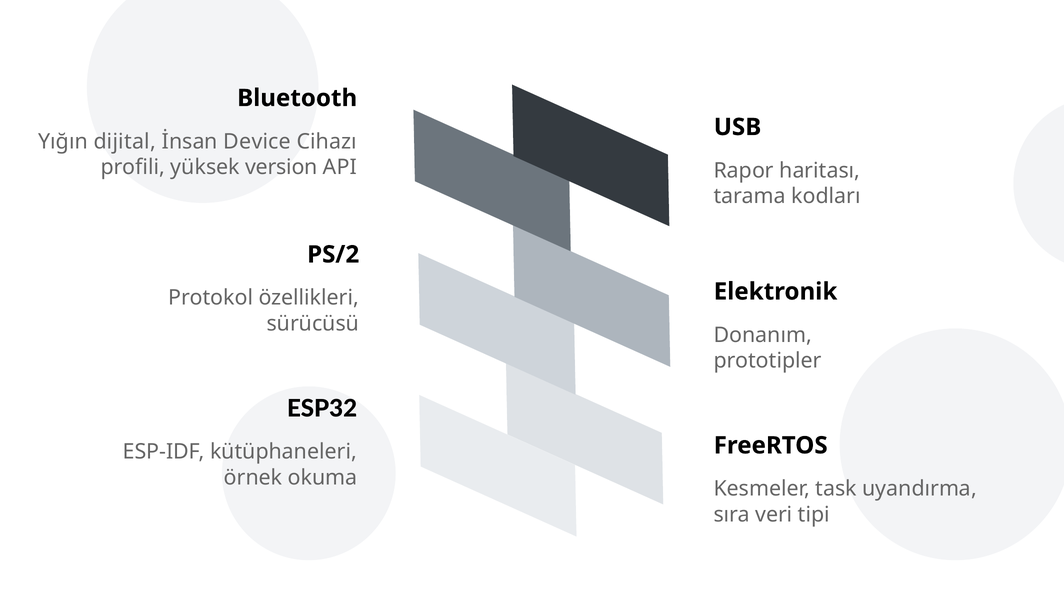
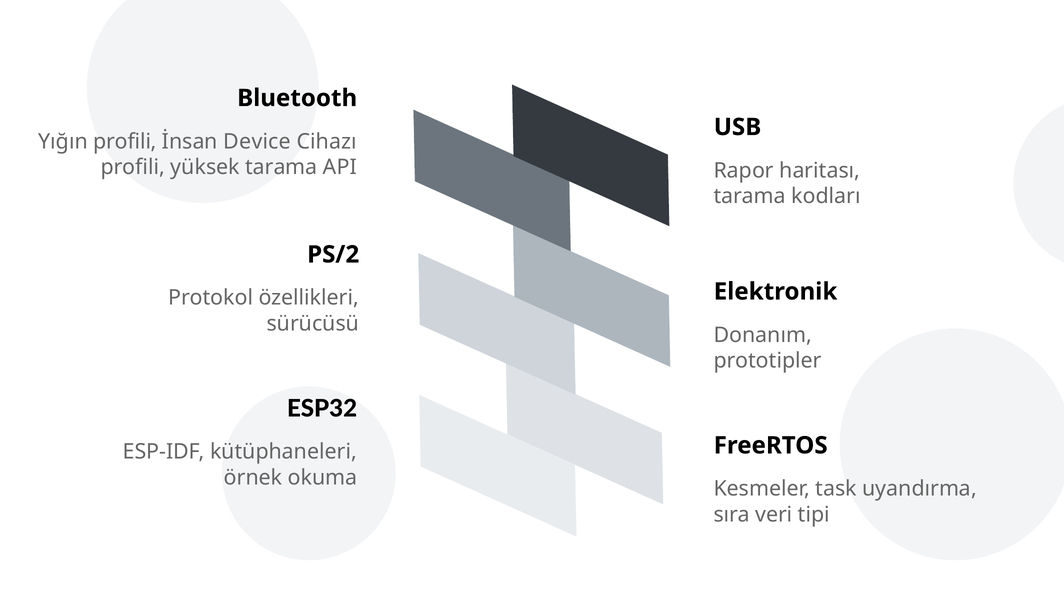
Yığın dijital: dijital -> profili
yüksek version: version -> tarama
